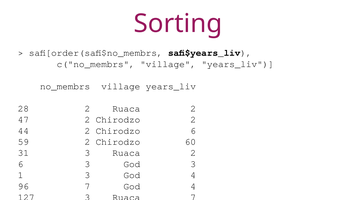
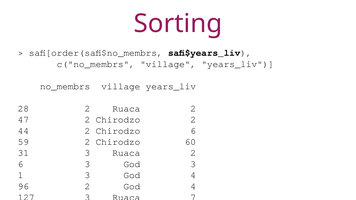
96 7: 7 -> 2
